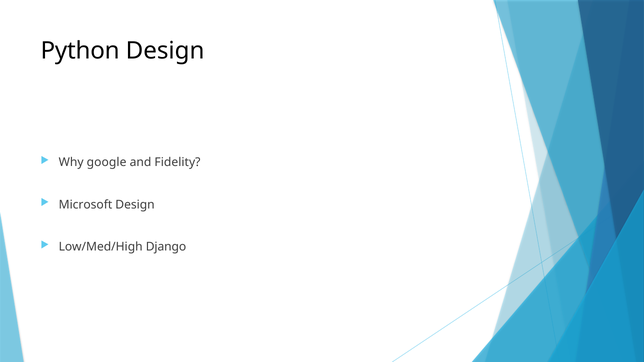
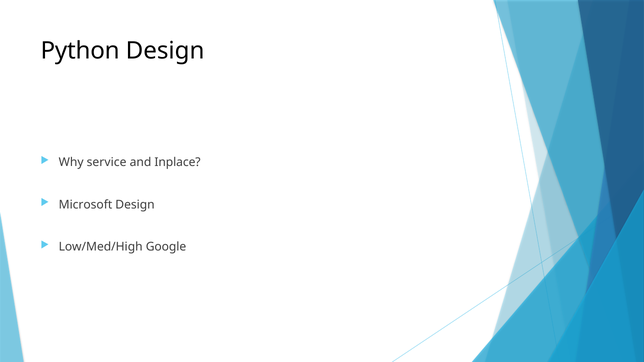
google: google -> service
Fidelity: Fidelity -> Inplace
Django: Django -> Google
